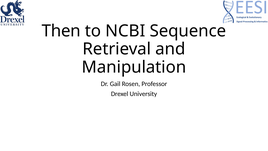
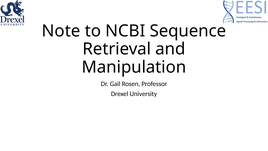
Then: Then -> Note
